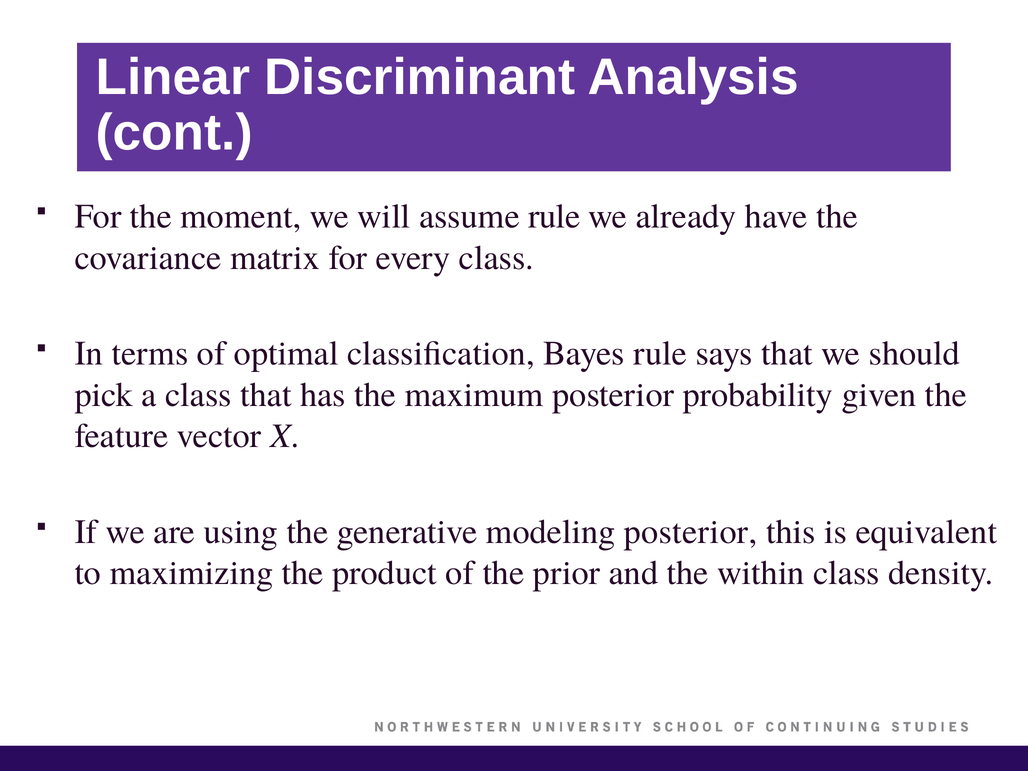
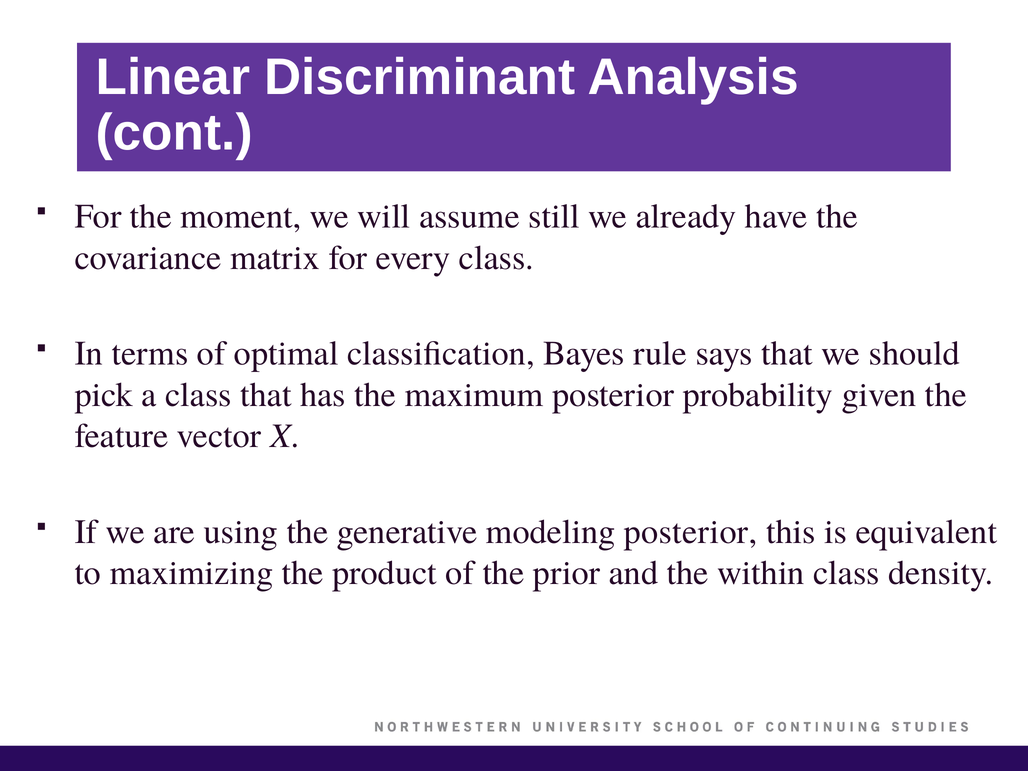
assume rule: rule -> still
